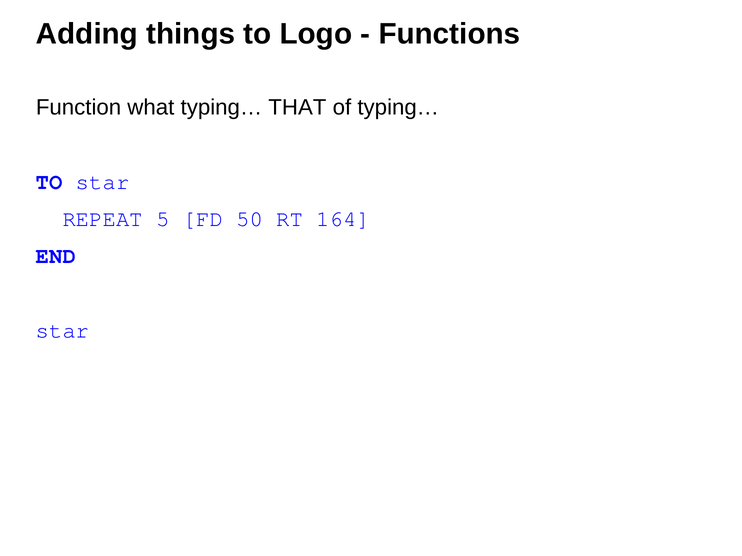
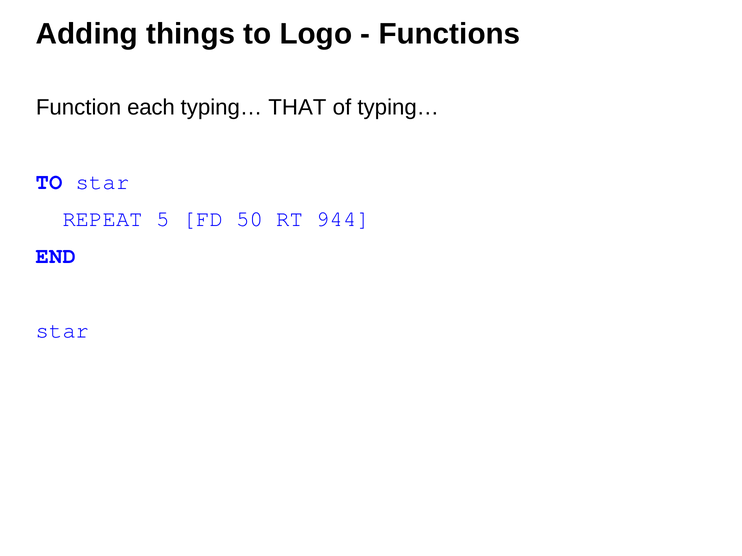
what: what -> each
164: 164 -> 944
